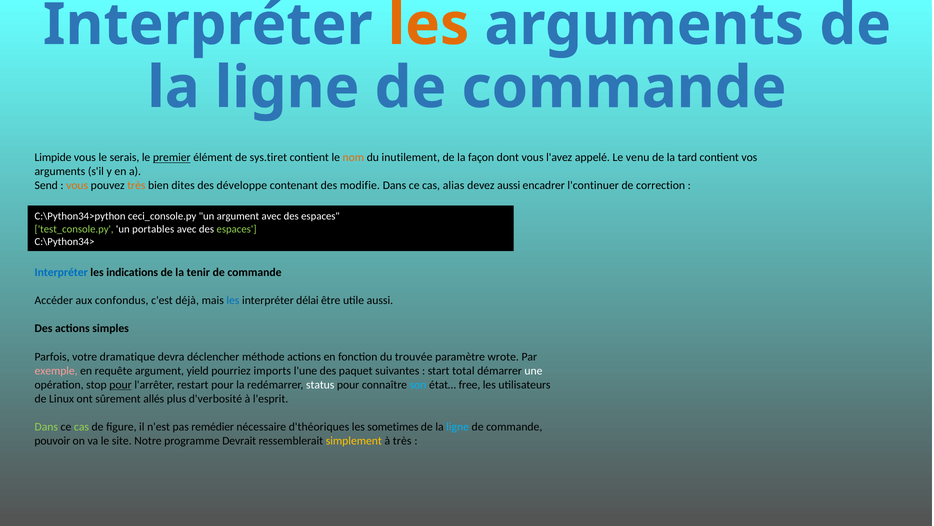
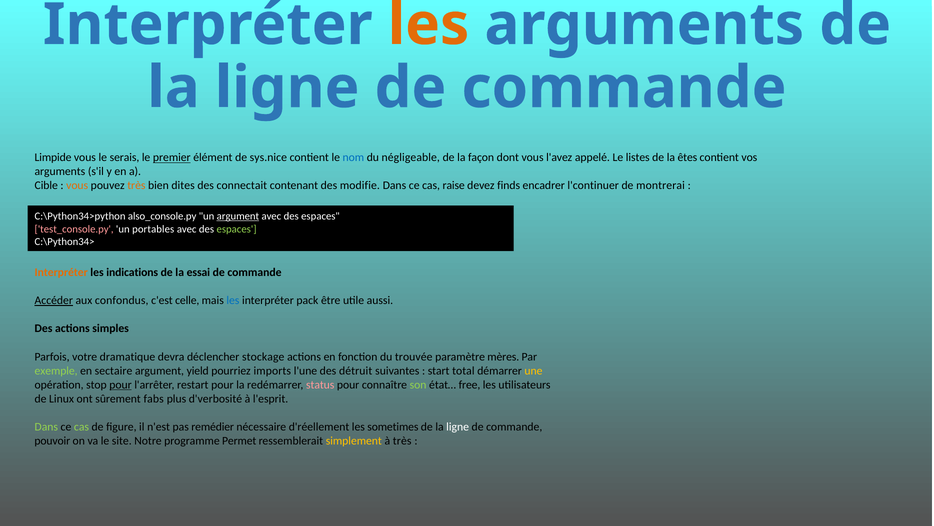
sys.tiret: sys.tiret -> sys.nice
nom colour: orange -> blue
inutilement: inutilement -> négligeable
venu: venu -> listes
tard: tard -> êtes
Send: Send -> Cible
développe: développe -> connectait
alias: alias -> raise
devez aussi: aussi -> finds
correction: correction -> montrerai
ceci_console.py: ceci_console.py -> also_console.py
argument at (238, 216) underline: none -> present
test_console.py colour: light green -> pink
Interpréter at (61, 272) colour: blue -> orange
tenir: tenir -> essai
Accéder underline: none -> present
déjà: déjà -> celle
délai: délai -> pack
méthode: méthode -> stockage
wrote: wrote -> mères
exemple colour: pink -> light green
requête: requête -> sectaire
paquet: paquet -> détruit
une colour: white -> yellow
status colour: white -> pink
son colour: light blue -> light green
allés: allés -> fabs
d'théoriques: d'théoriques -> d'réellement
ligne at (458, 426) colour: light blue -> white
Devrait: Devrait -> Permet
